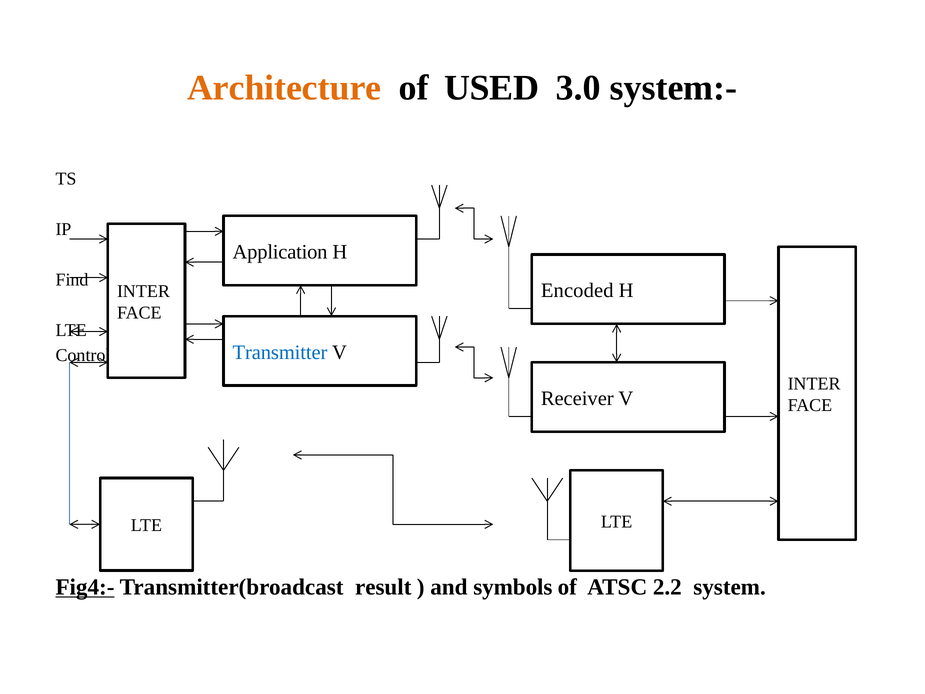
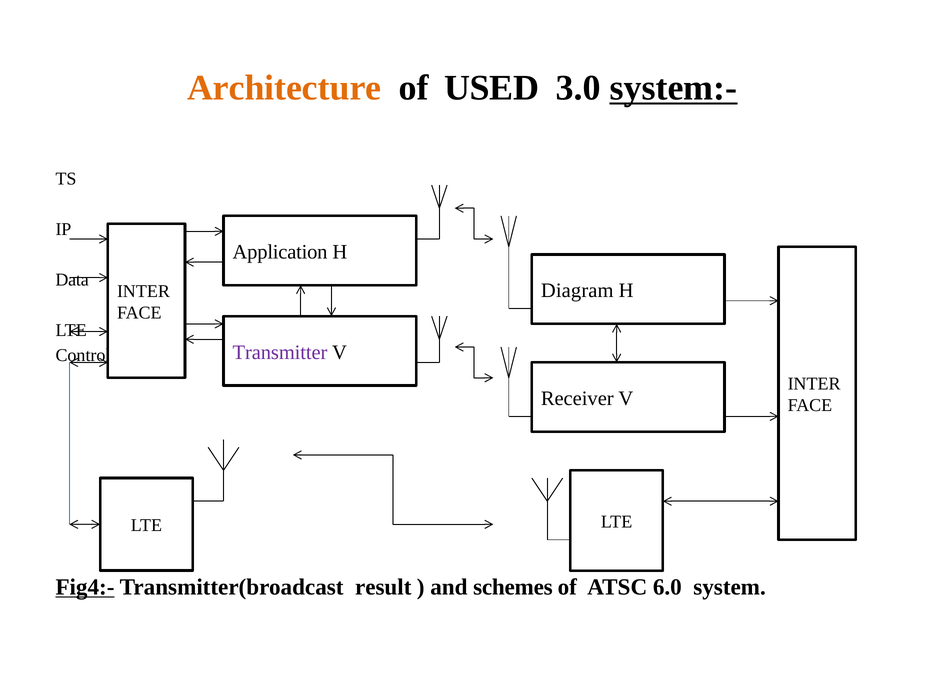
system:- underline: none -> present
Find: Find -> Data
Encoded: Encoded -> Diagram
Transmitter colour: blue -> purple
symbols: symbols -> schemes
2.2: 2.2 -> 6.0
